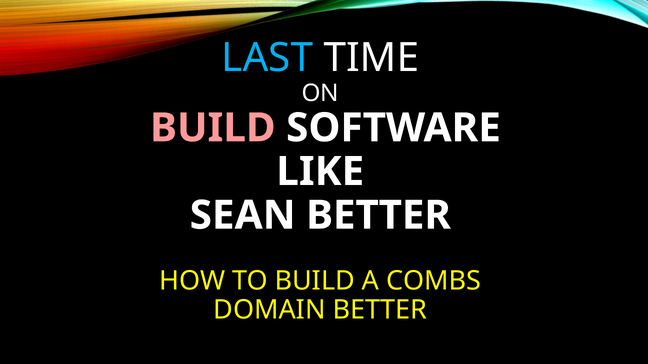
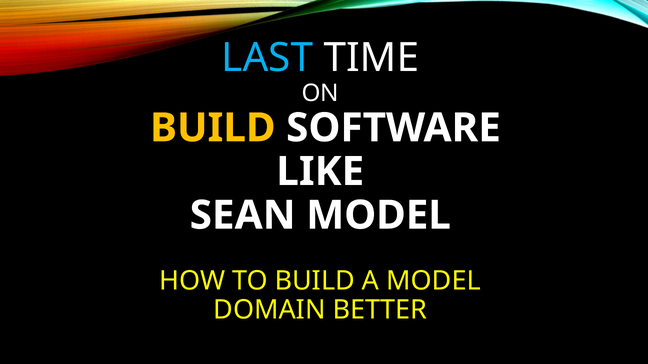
BUILD at (213, 128) colour: pink -> yellow
SEAN BETTER: BETTER -> MODEL
A COMBS: COMBS -> MODEL
